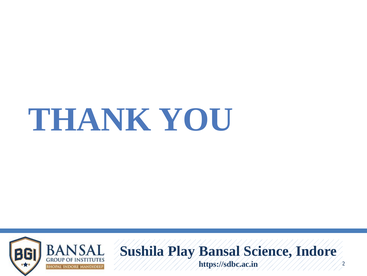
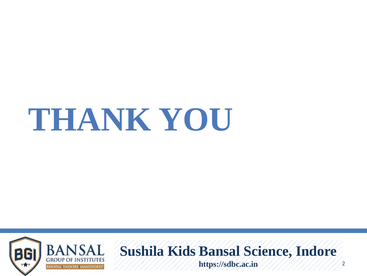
Play: Play -> Kids
